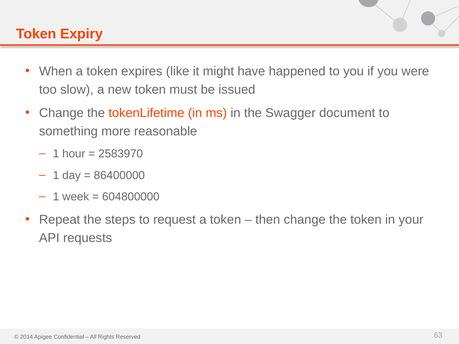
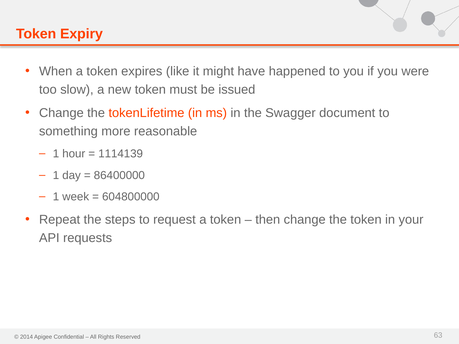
2583970: 2583970 -> 1114139
